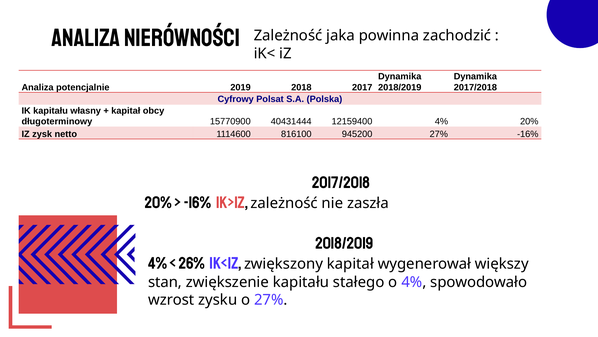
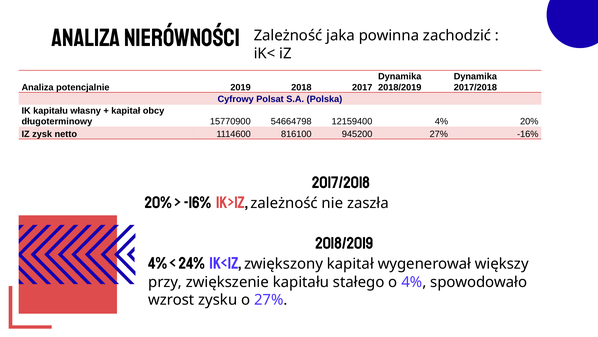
40431444: 40431444 -> 54664798
26%: 26% -> 24%
stan: stan -> przy
